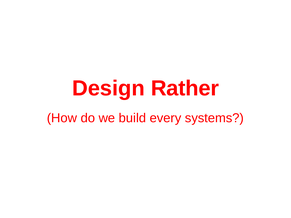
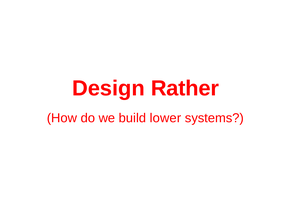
every: every -> lower
